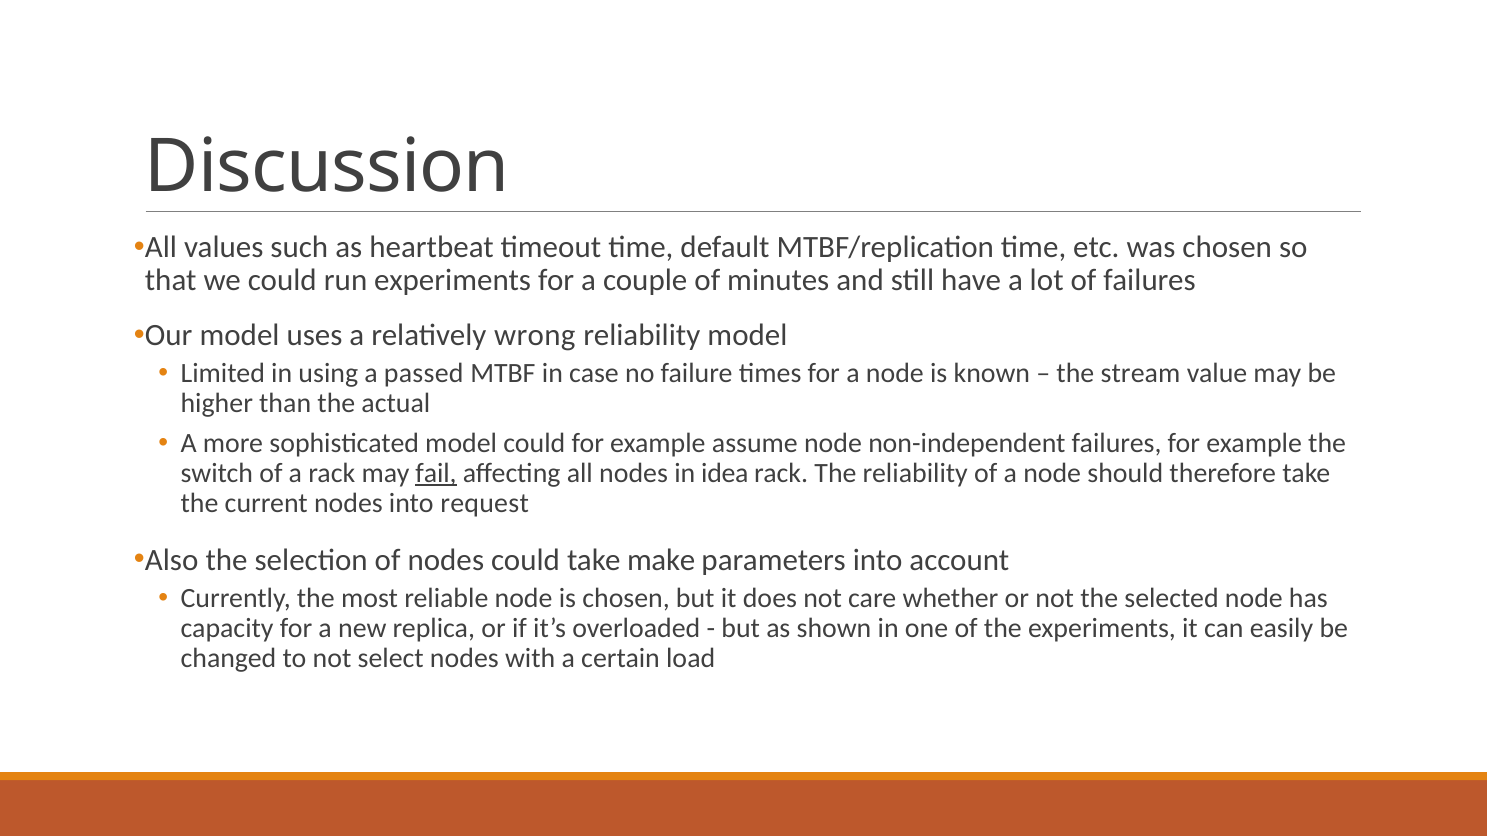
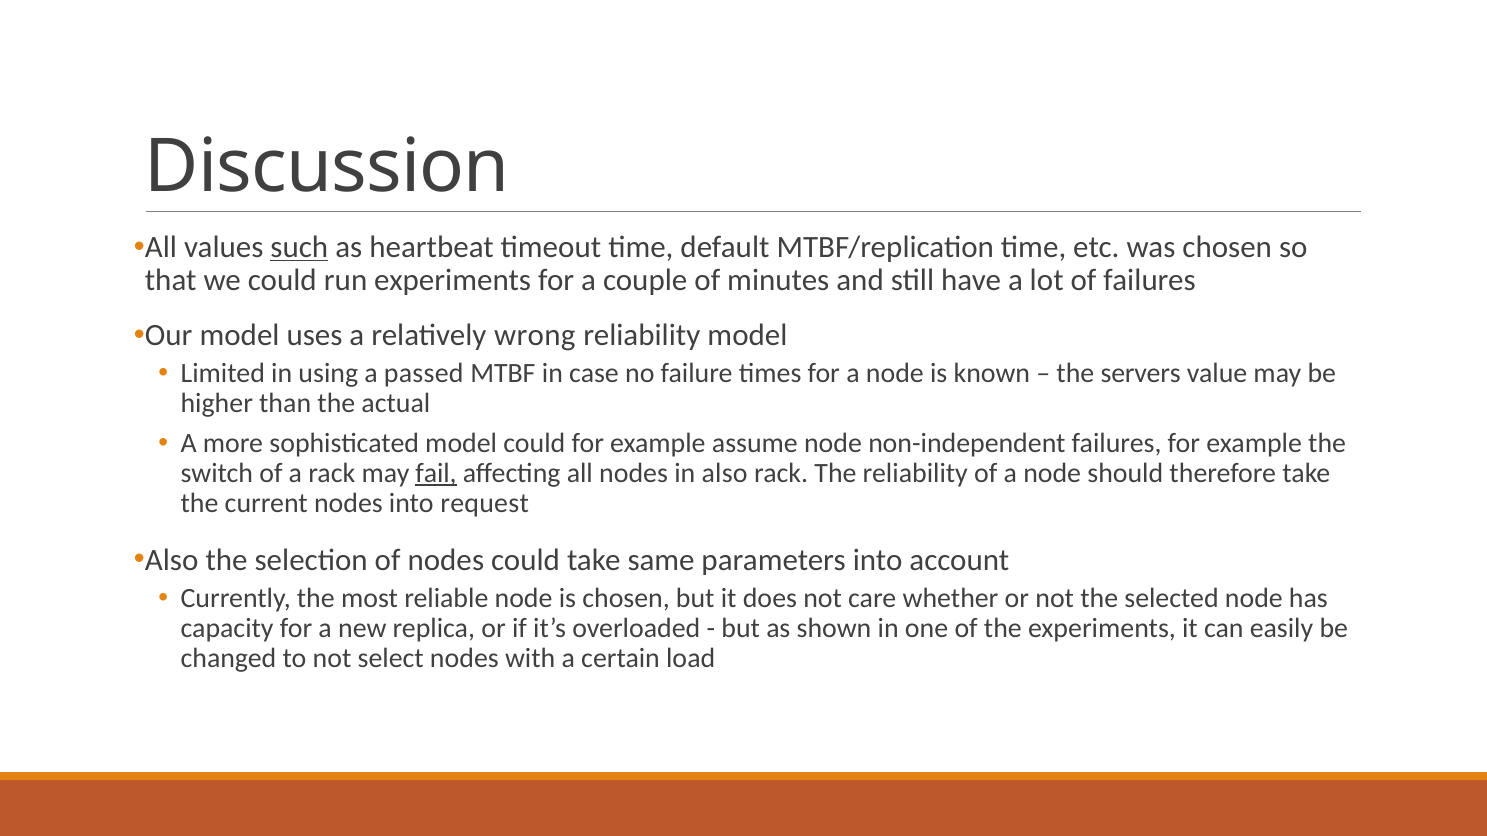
such underline: none -> present
stream: stream -> servers
in idea: idea -> also
make: make -> same
